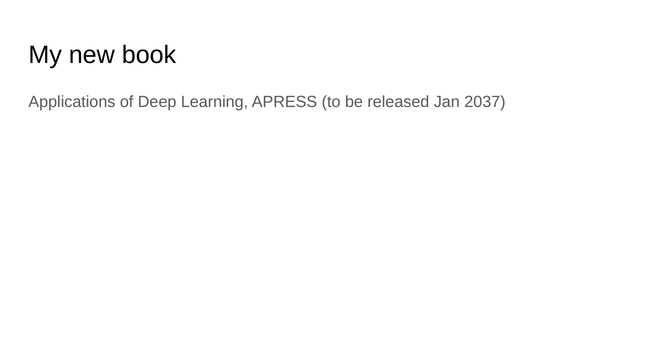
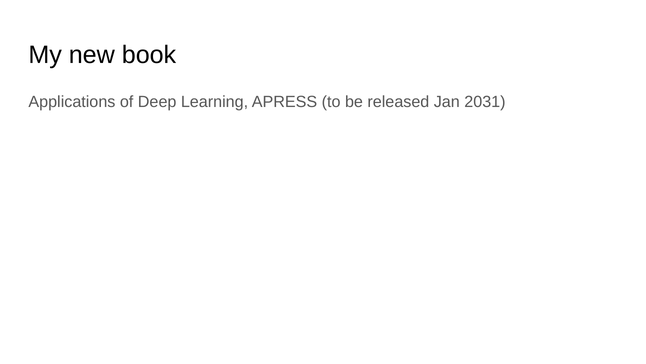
2037: 2037 -> 2031
